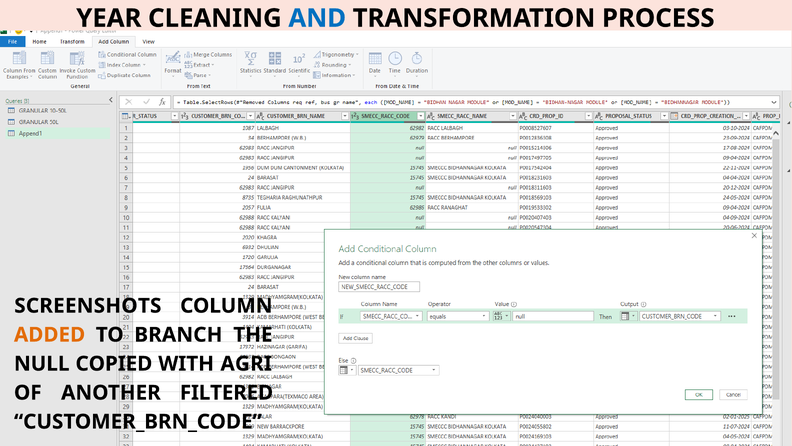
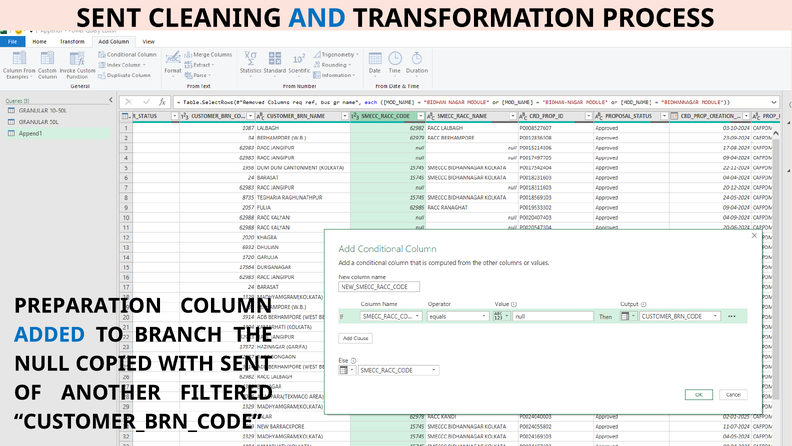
YEAR at (109, 18): YEAR -> SENT
SCREENSHOTS: SCREENSHOTS -> PREPARATION
ADDED colour: orange -> blue
WITH AGRI: AGRI -> SENT
